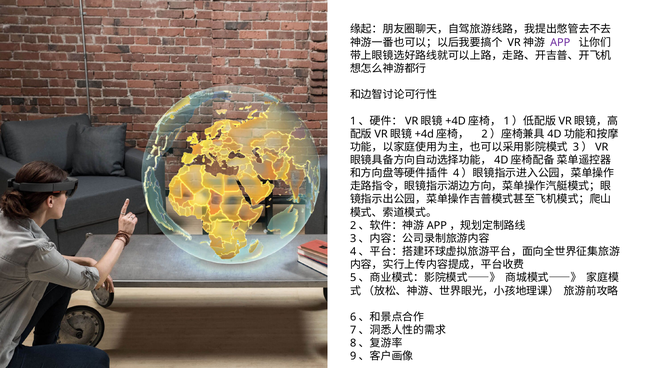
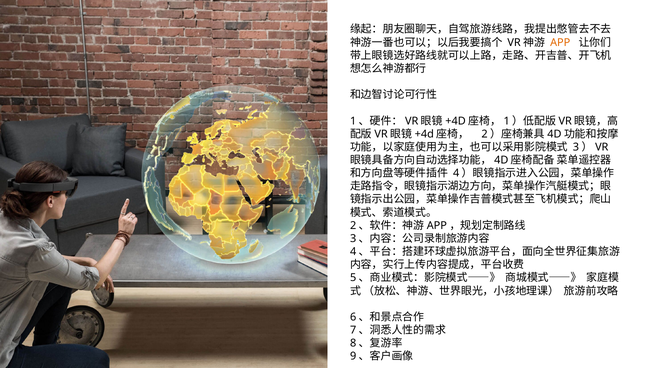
APP colour: purple -> orange
